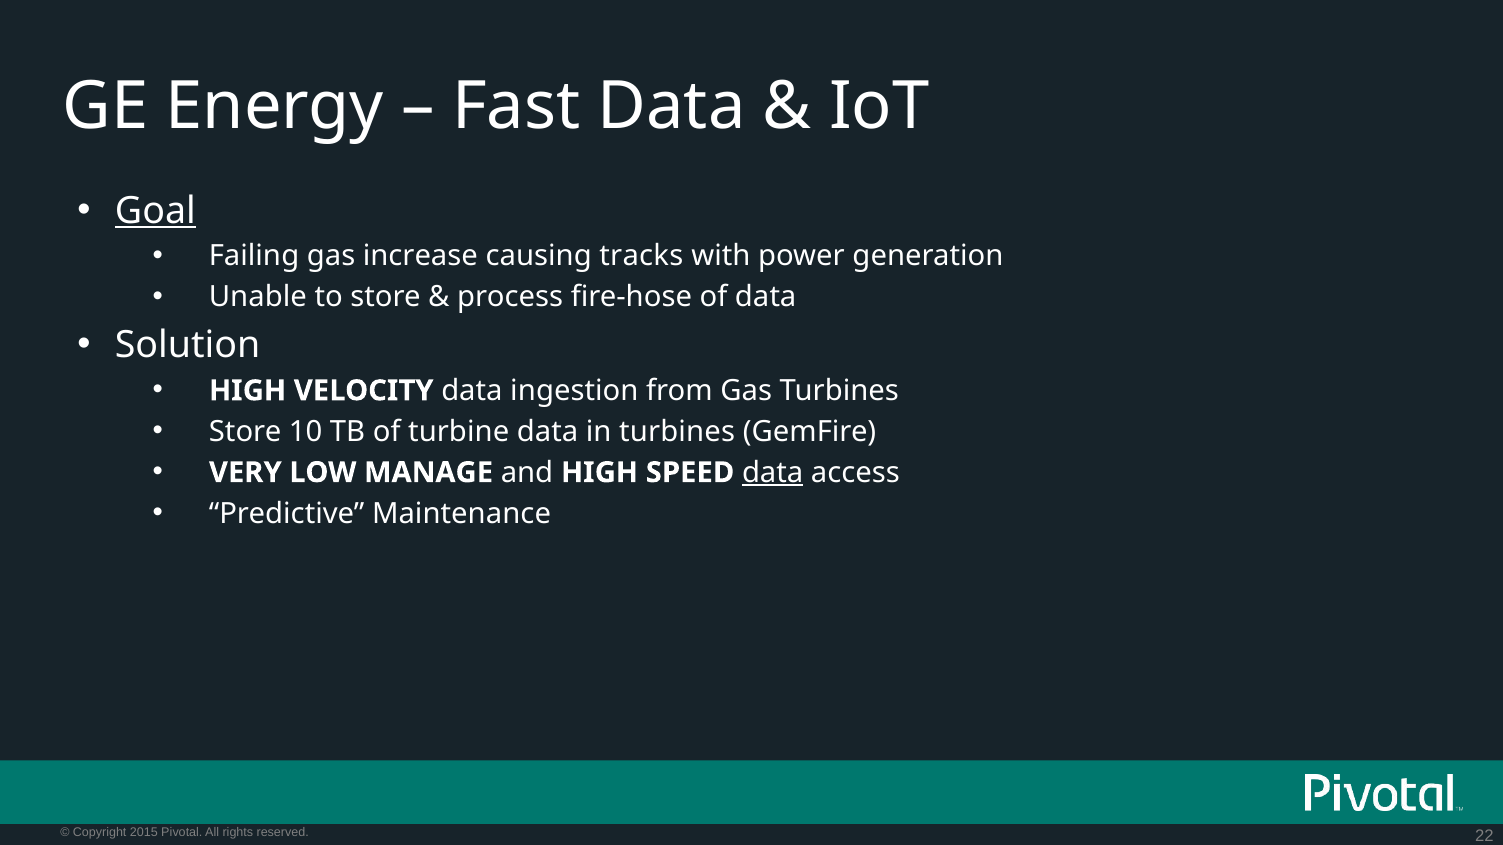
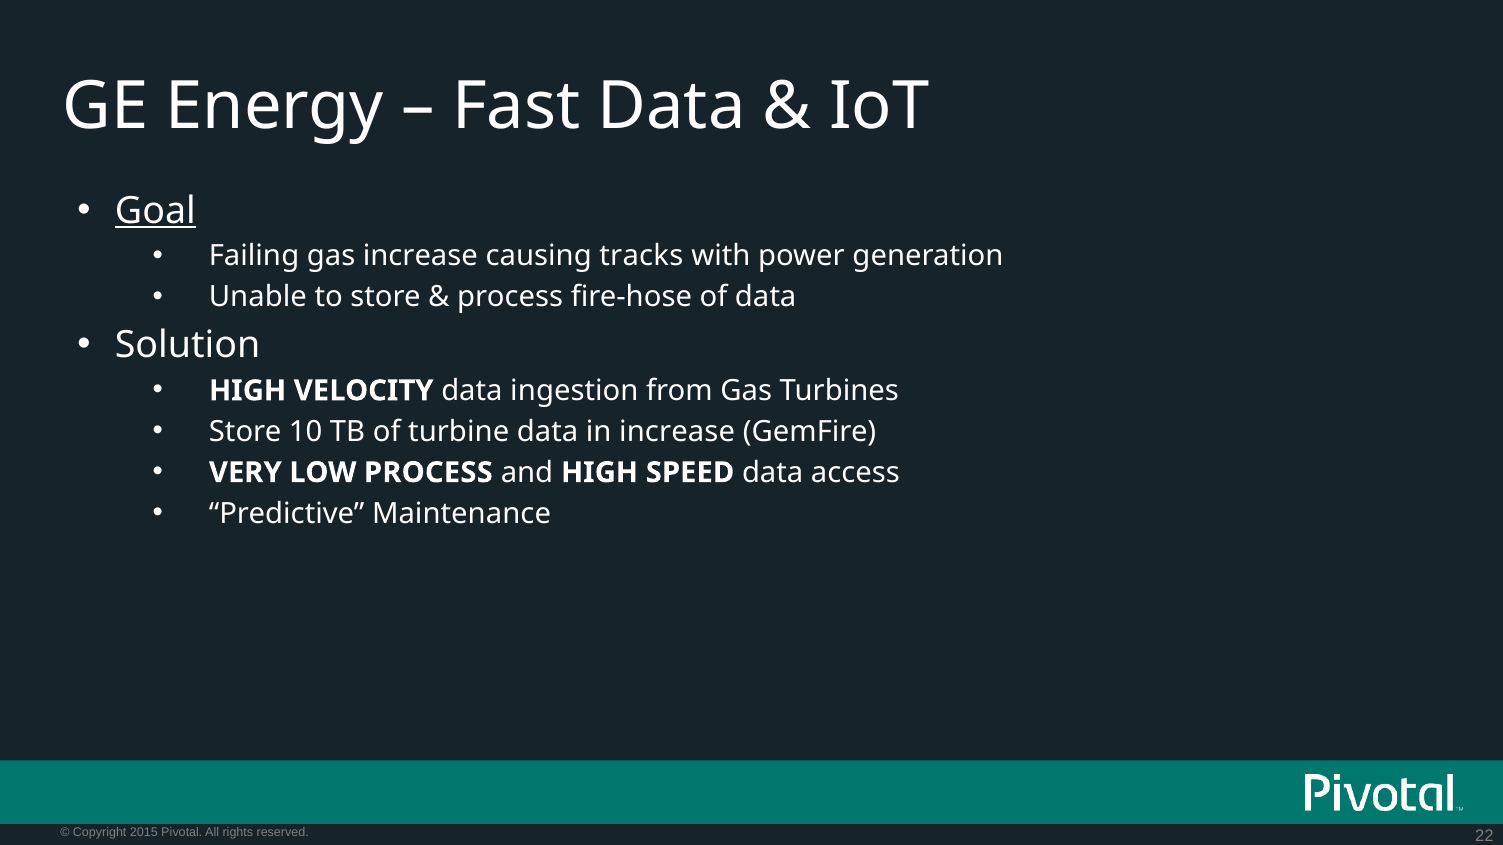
in turbines: turbines -> increase
LOW MANAGE: MANAGE -> PROCESS
data at (773, 473) underline: present -> none
